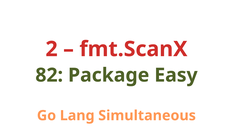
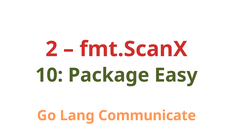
82: 82 -> 10
Simultaneous: Simultaneous -> Communicate
